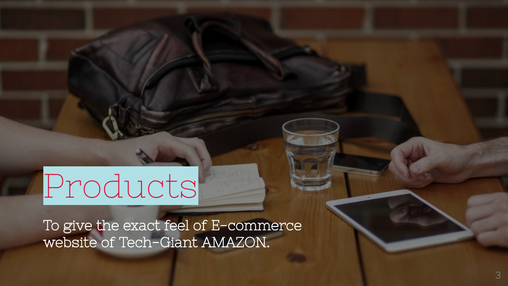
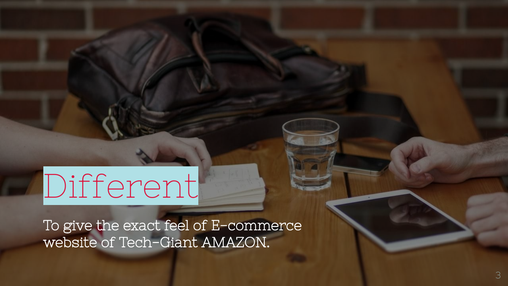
Products: Products -> Different
